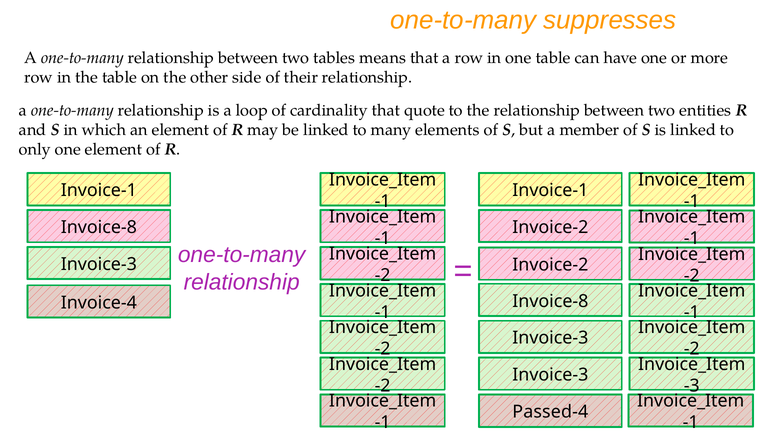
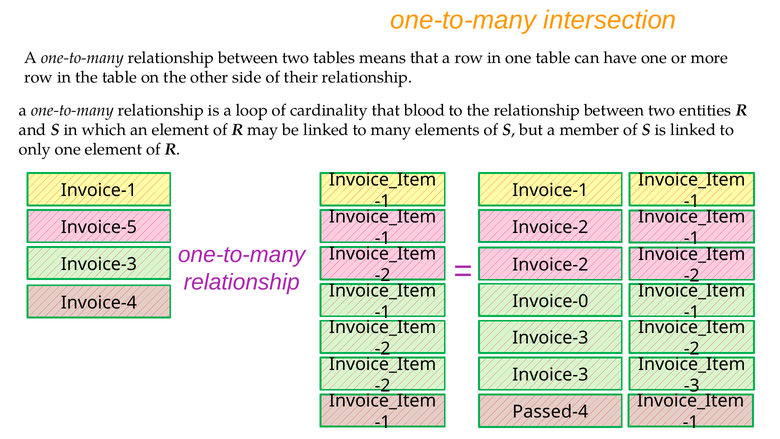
suppresses: suppresses -> intersection
quote: quote -> blood
Invoice-8 at (99, 227): Invoice-8 -> Invoice-5
Invoice-8 at (550, 301): Invoice-8 -> Invoice-0
